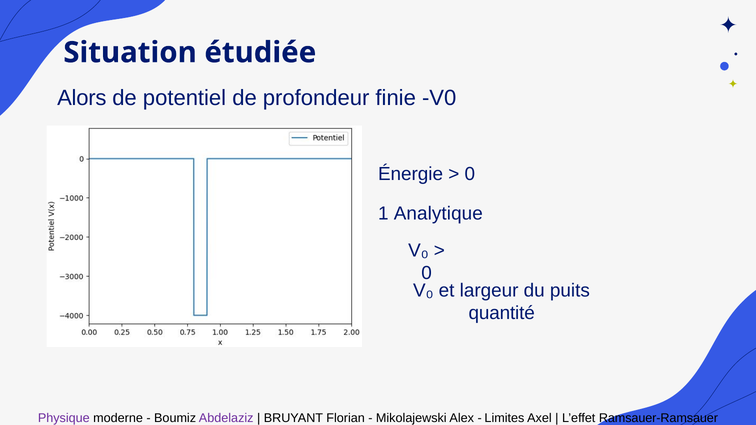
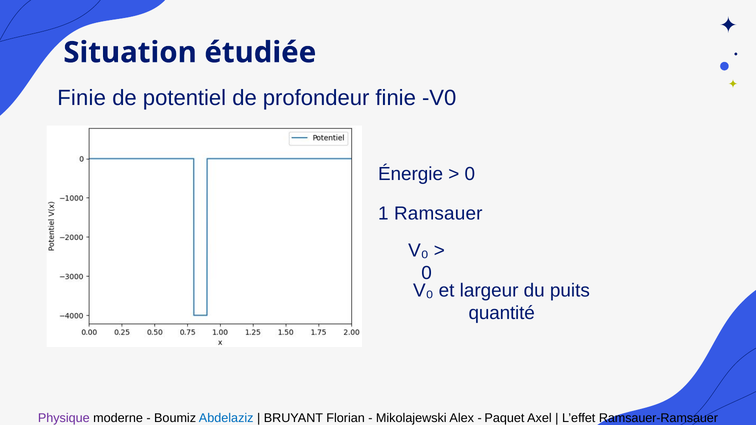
Alors at (82, 98): Alors -> Finie
Analytique: Analytique -> Ramsauer
Abdelaziz colour: purple -> blue
Limites: Limites -> Paquet
